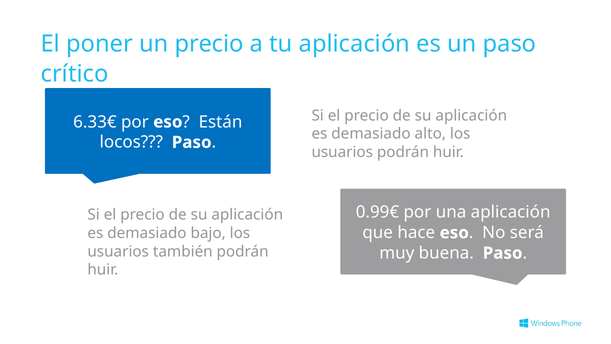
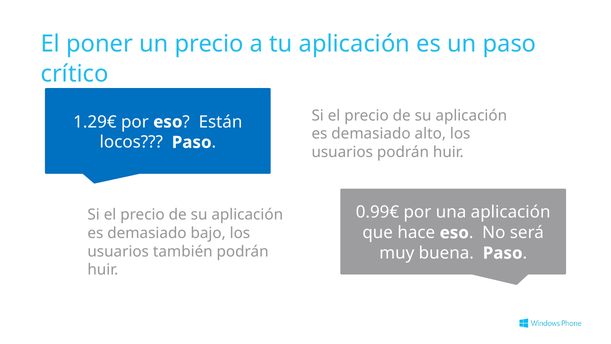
6.33€: 6.33€ -> 1.29€
